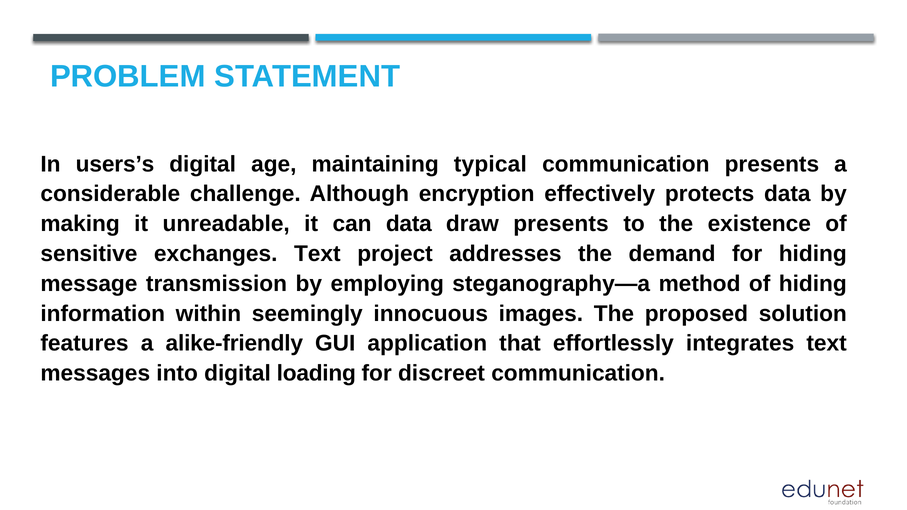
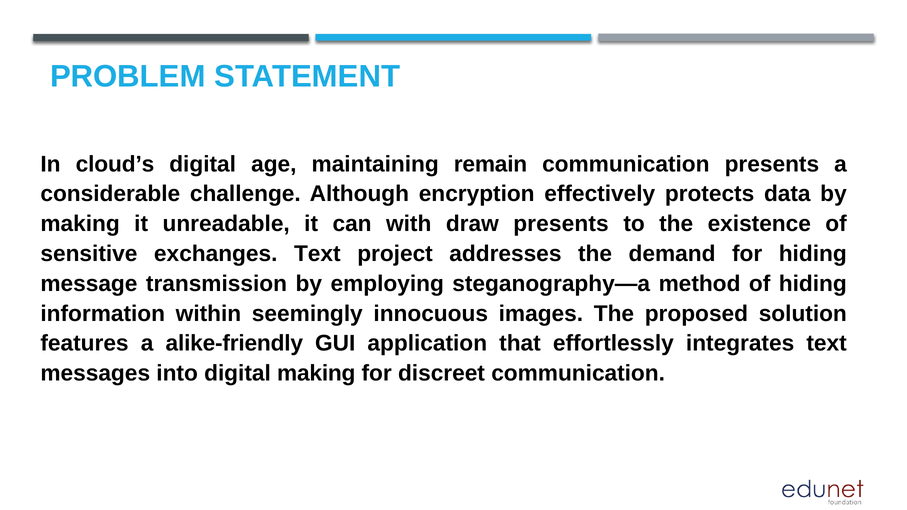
users’s: users’s -> cloud’s
typical: typical -> remain
can data: data -> with
digital loading: loading -> making
